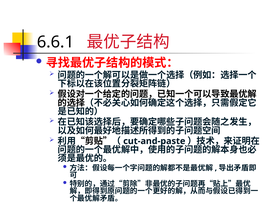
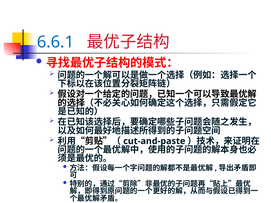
6.6.1 colour: black -> blue
